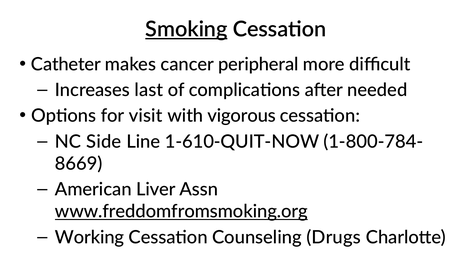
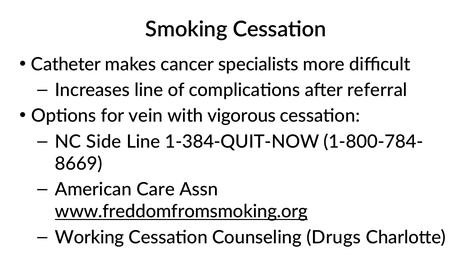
Smoking underline: present -> none
peripheral: peripheral -> specialists
Increases last: last -> line
needed: needed -> referral
visit: visit -> vein
1-610-QUIT-NOW: 1-610-QUIT-NOW -> 1-384-QUIT-NOW
Liver: Liver -> Care
